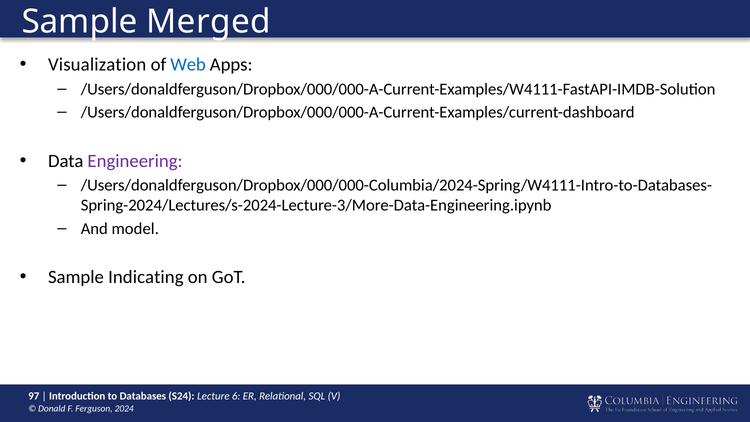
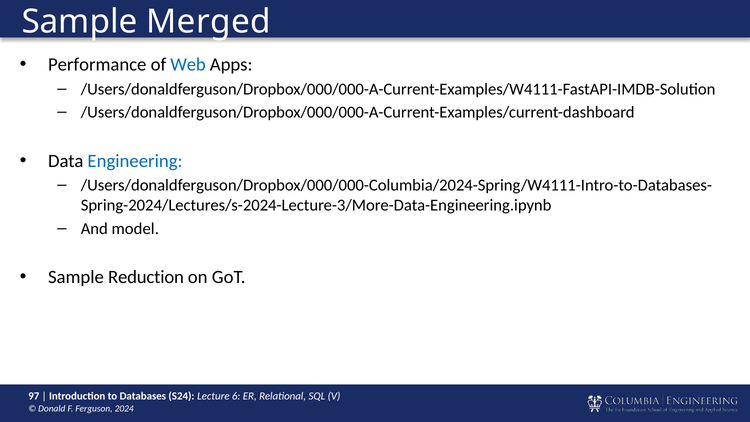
Visualization: Visualization -> Performance
Engineering colour: purple -> blue
Indicating: Indicating -> Reduction
